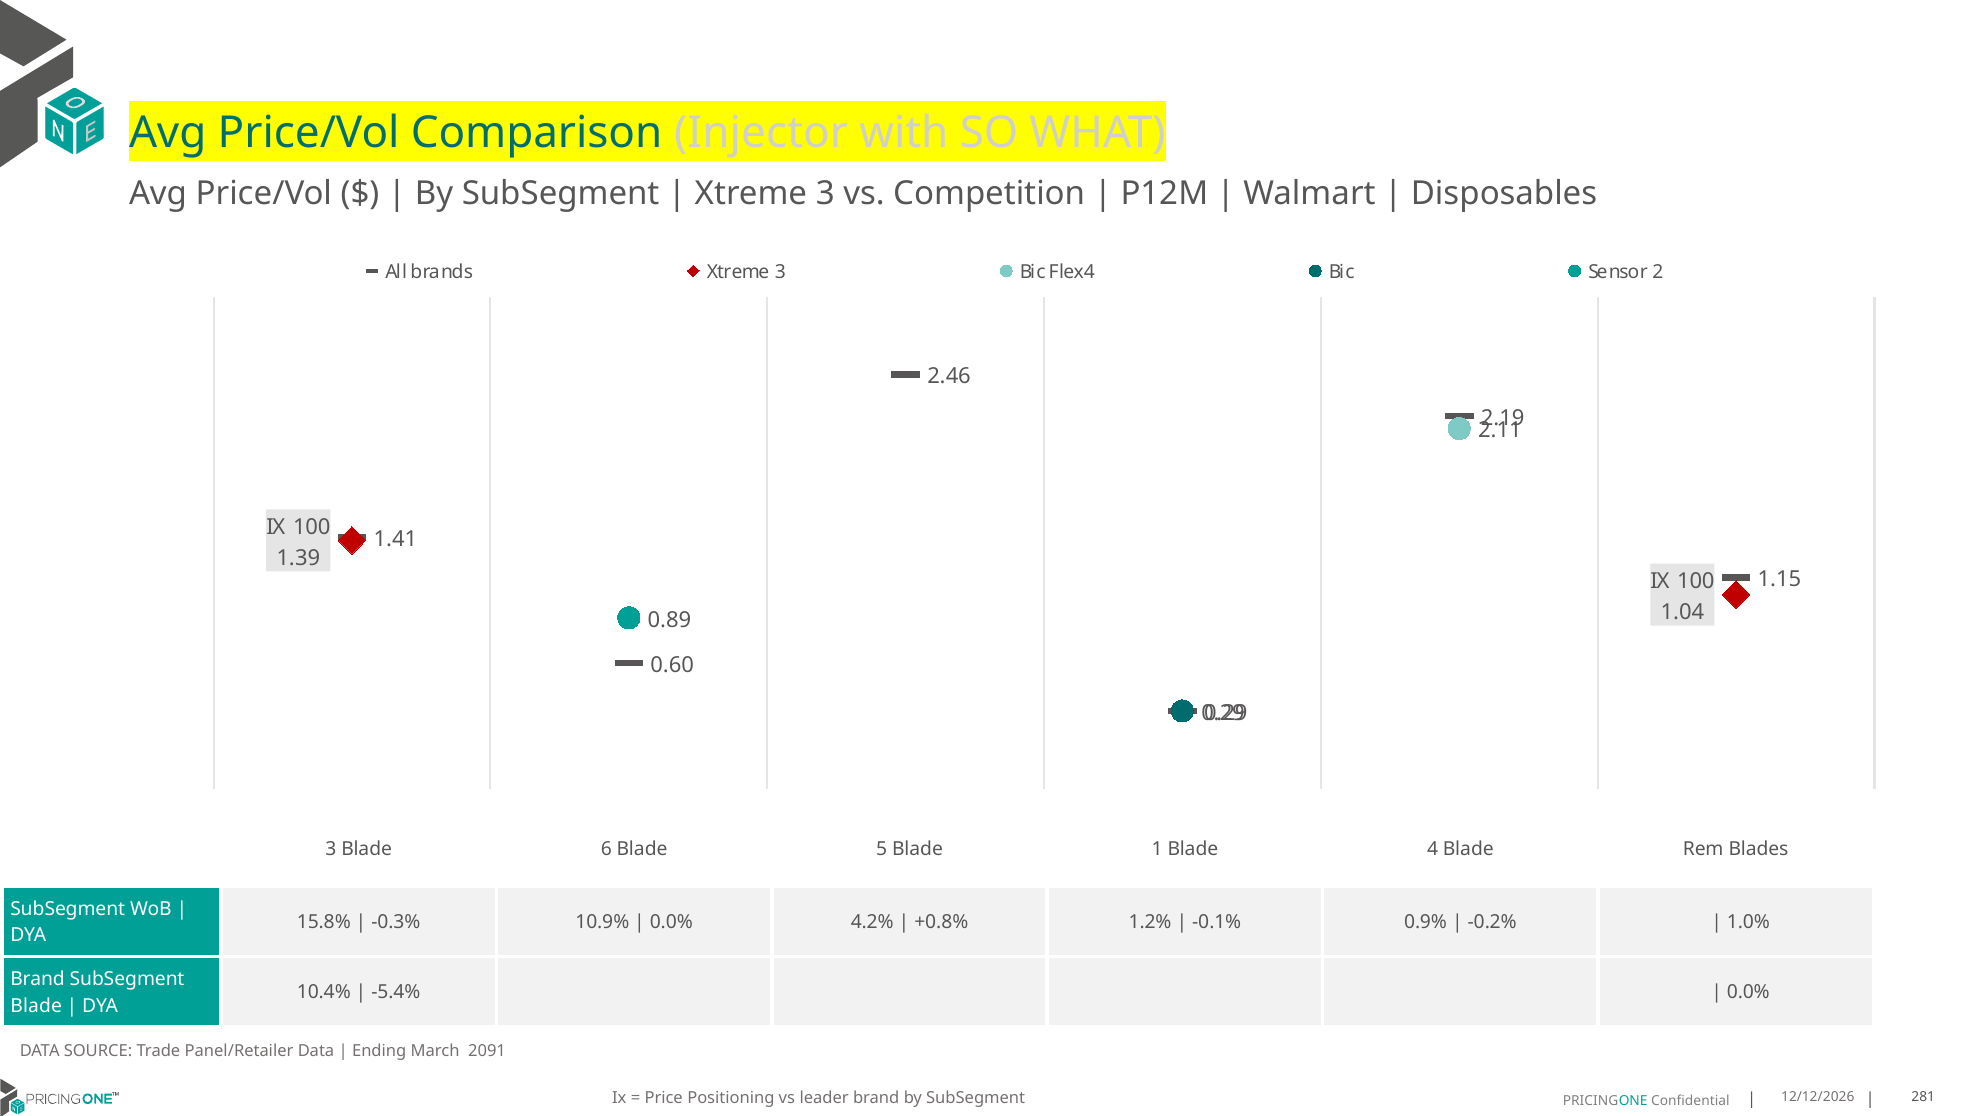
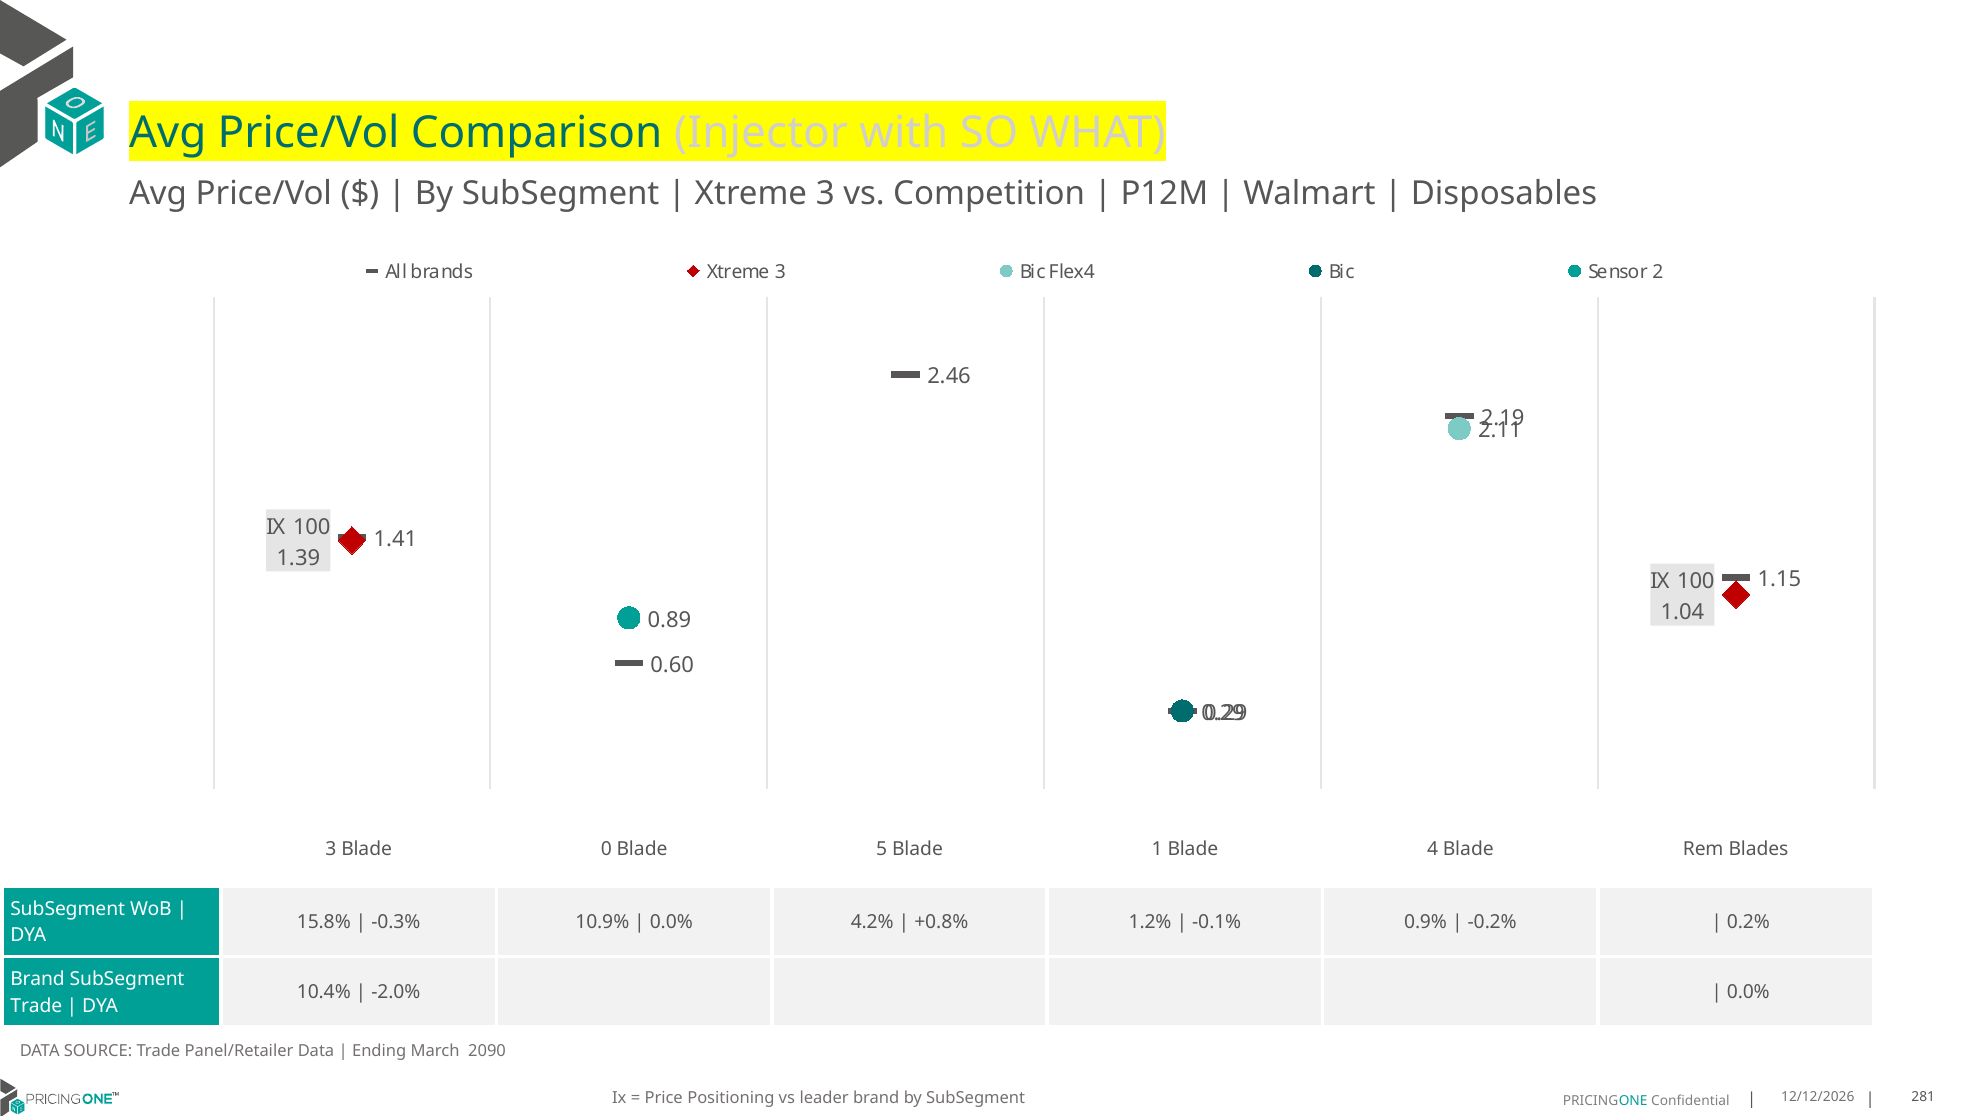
6: 6 -> 0
1.0%: 1.0% -> 0.2%
-5.4%: -5.4% -> -2.0%
Blade at (36, 1006): Blade -> Trade
2091: 2091 -> 2090
